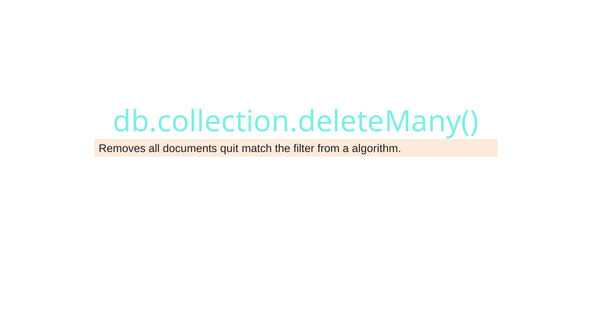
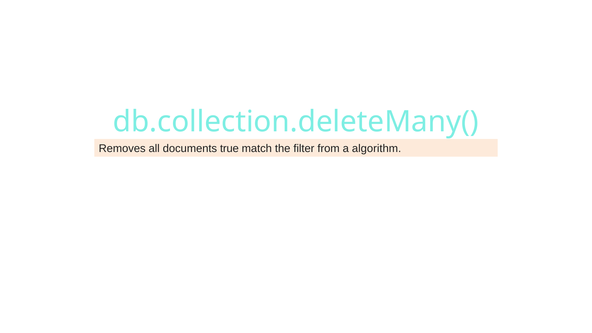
quit: quit -> true
